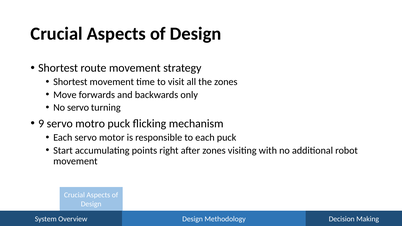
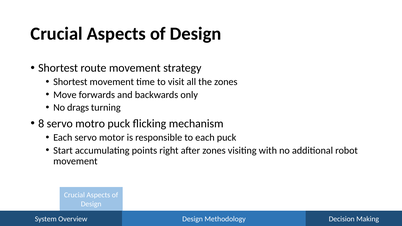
No servo: servo -> drags
9: 9 -> 8
